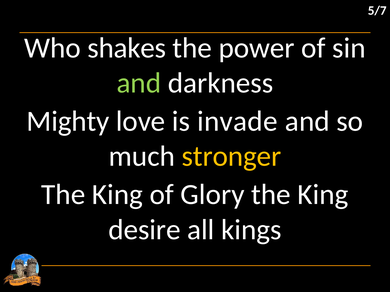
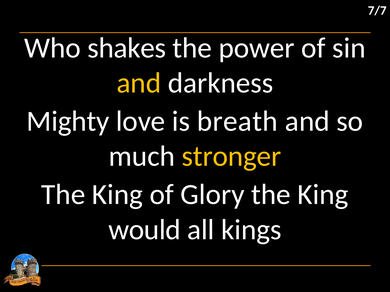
5/7: 5/7 -> 7/7
and at (139, 83) colour: light green -> yellow
invade: invade -> breath
desire: desire -> would
